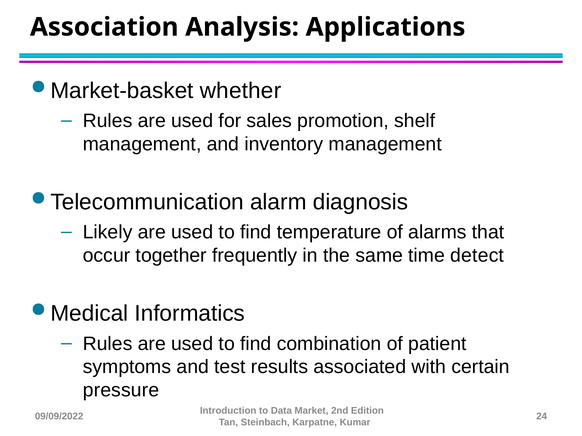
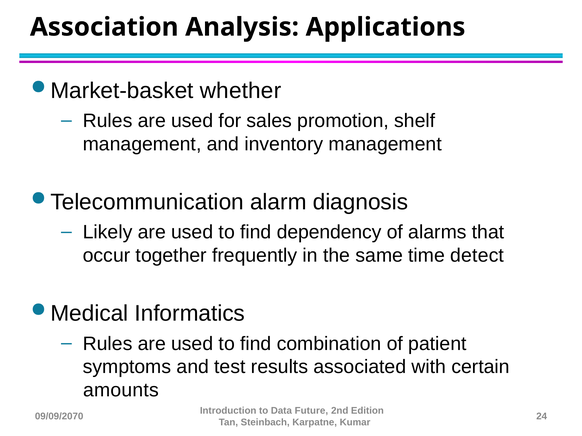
temperature: temperature -> dependency
pressure: pressure -> amounts
Market: Market -> Future
09/09/2022: 09/09/2022 -> 09/09/2070
